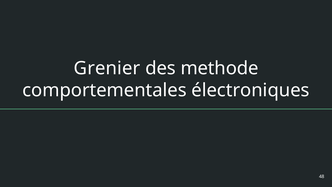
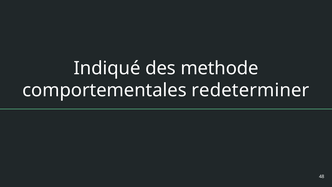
Grenier: Grenier -> Indiqué
électroniques: électroniques -> redeterminer
